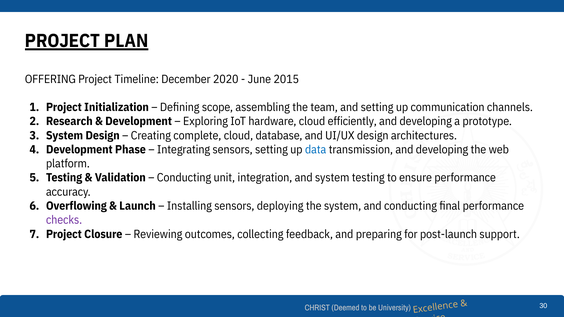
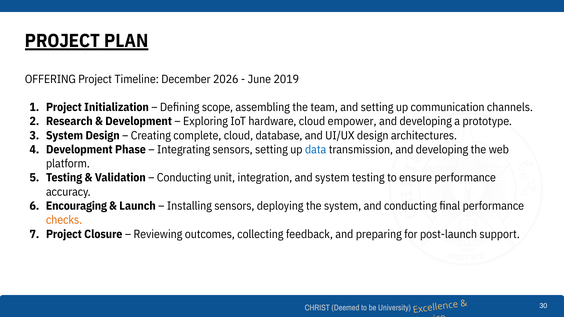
2020: 2020 -> 2026
2015: 2015 -> 2019
efficiently: efficiently -> empower
Overflowing: Overflowing -> Encouraging
checks colour: purple -> orange
